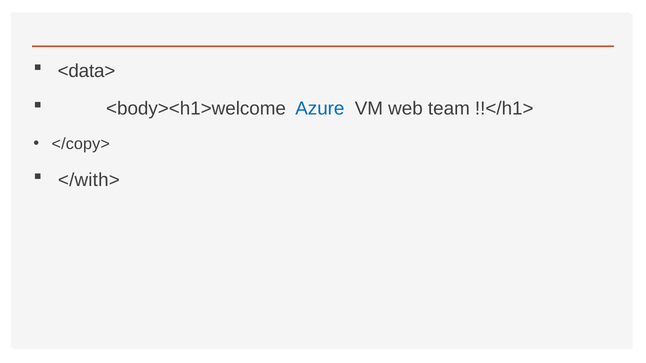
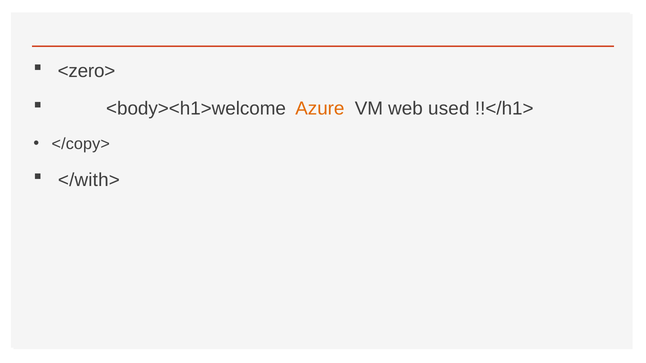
<data>: <data> -> <zero>
Azure colour: blue -> orange
team: team -> used
